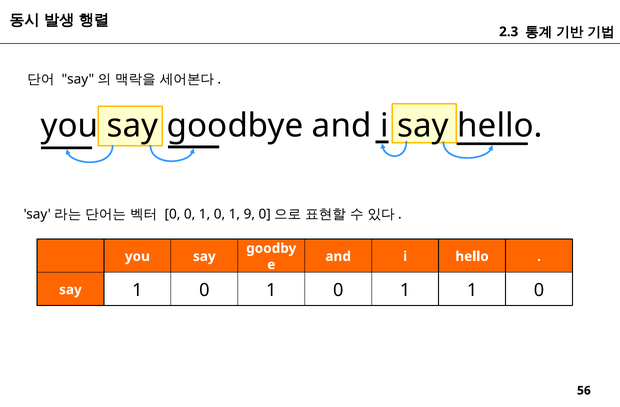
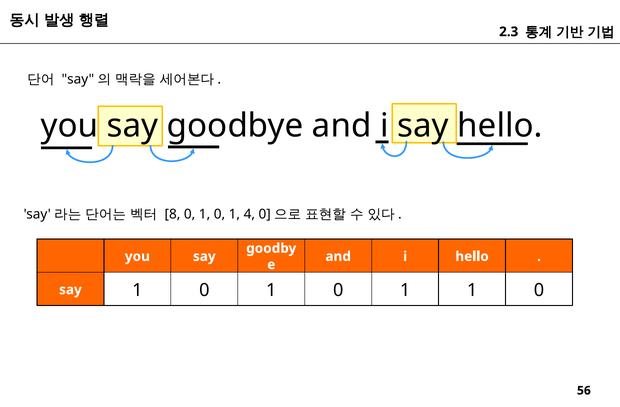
0 at (173, 214): 0 -> 8
9: 9 -> 4
